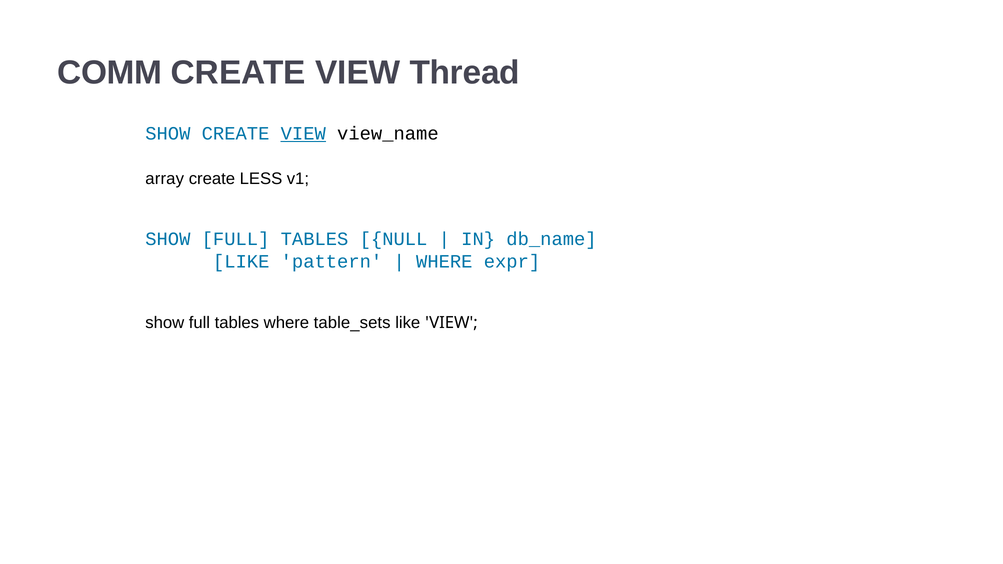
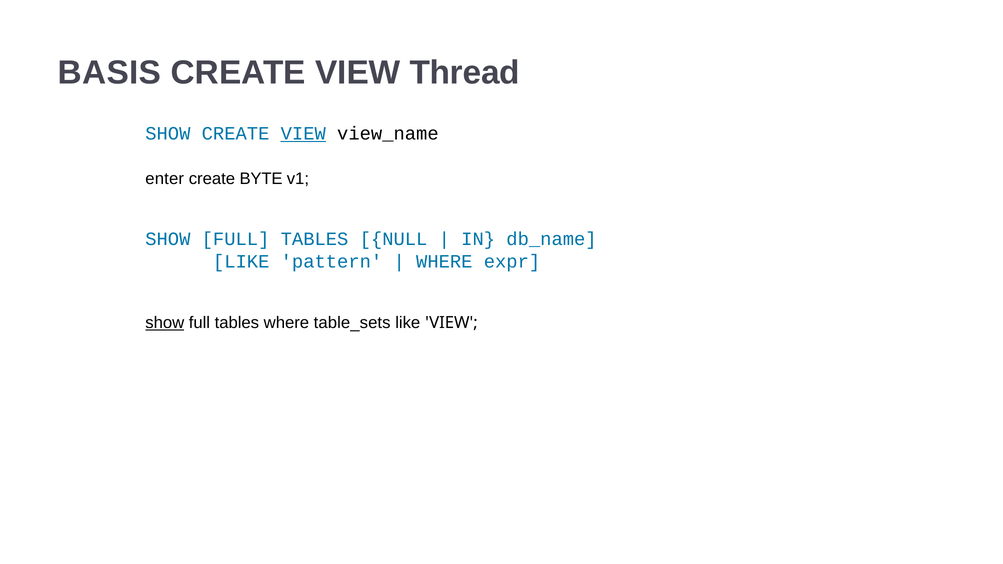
COMM: COMM -> BASIS
array: array -> enter
LESS: LESS -> BYTE
show at (165, 323) underline: none -> present
